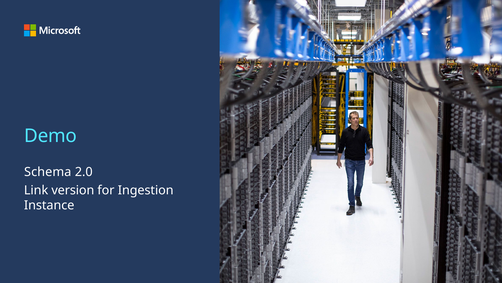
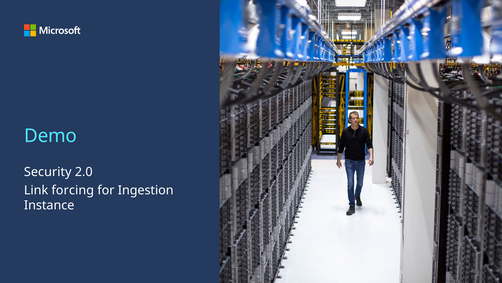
Schema: Schema -> Security
version: version -> forcing
